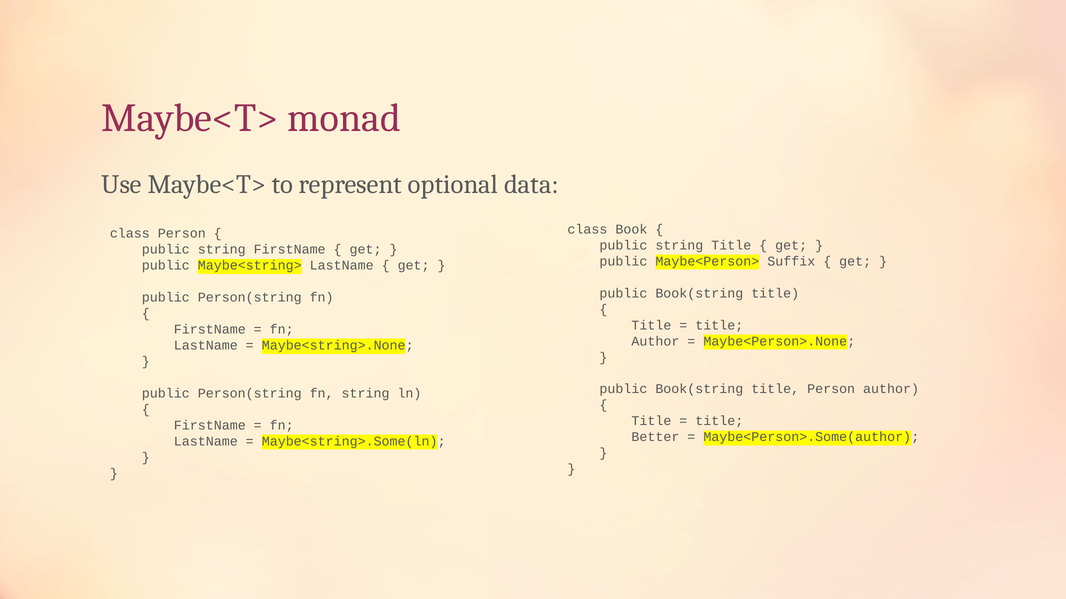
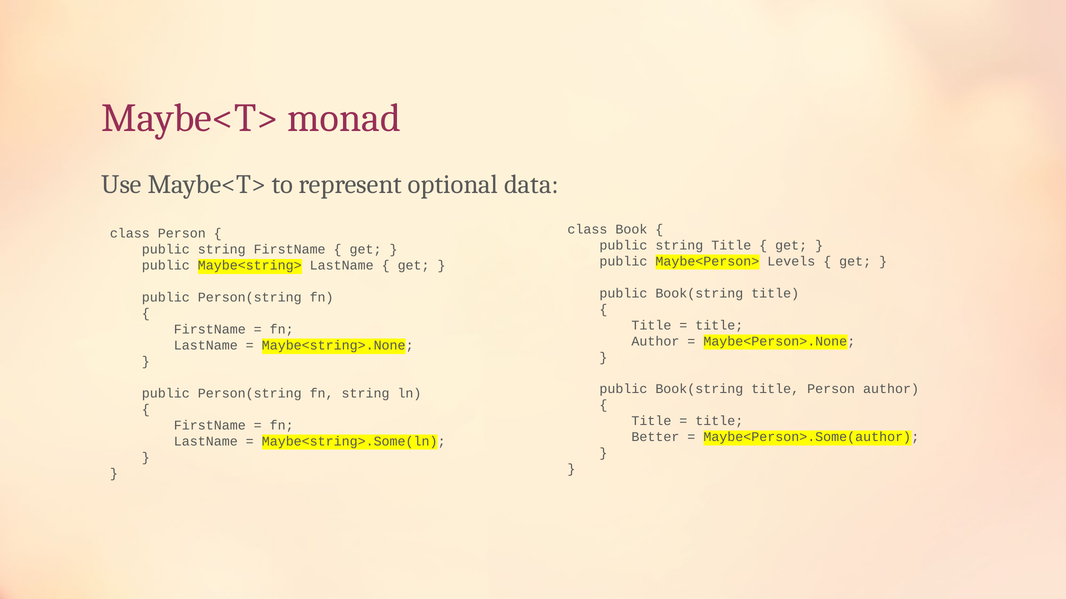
Suffix: Suffix -> Levels
